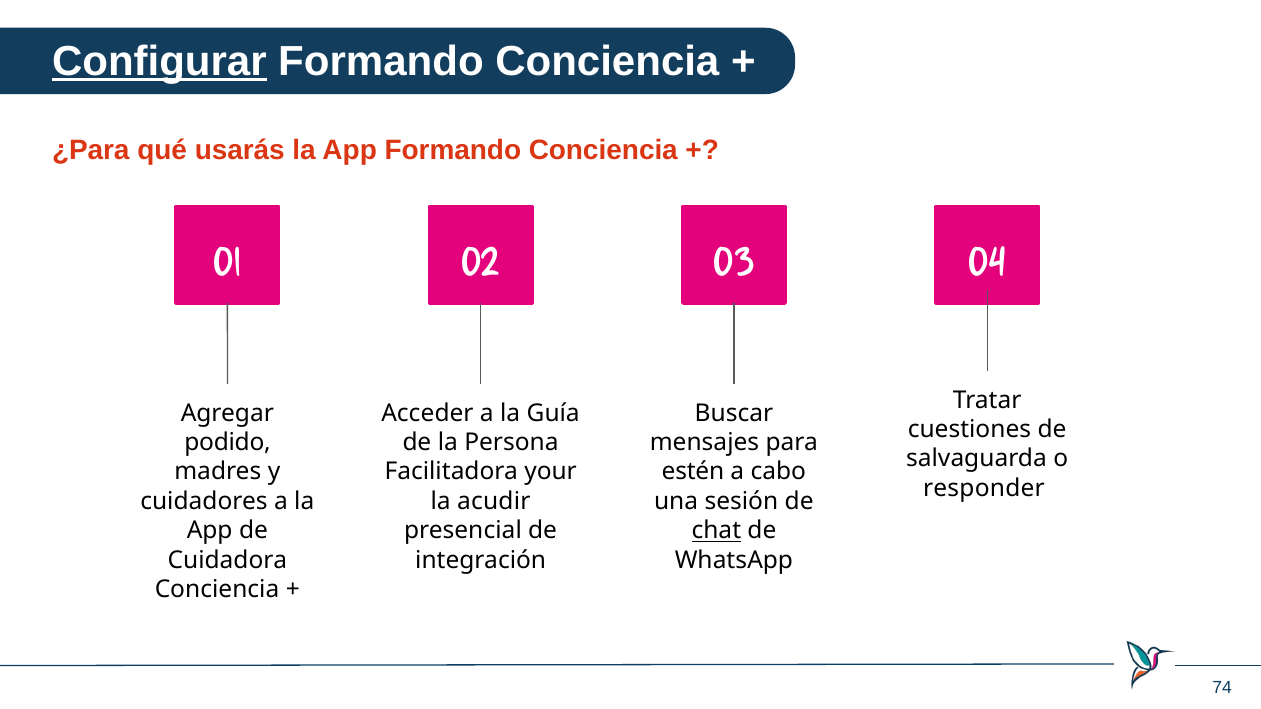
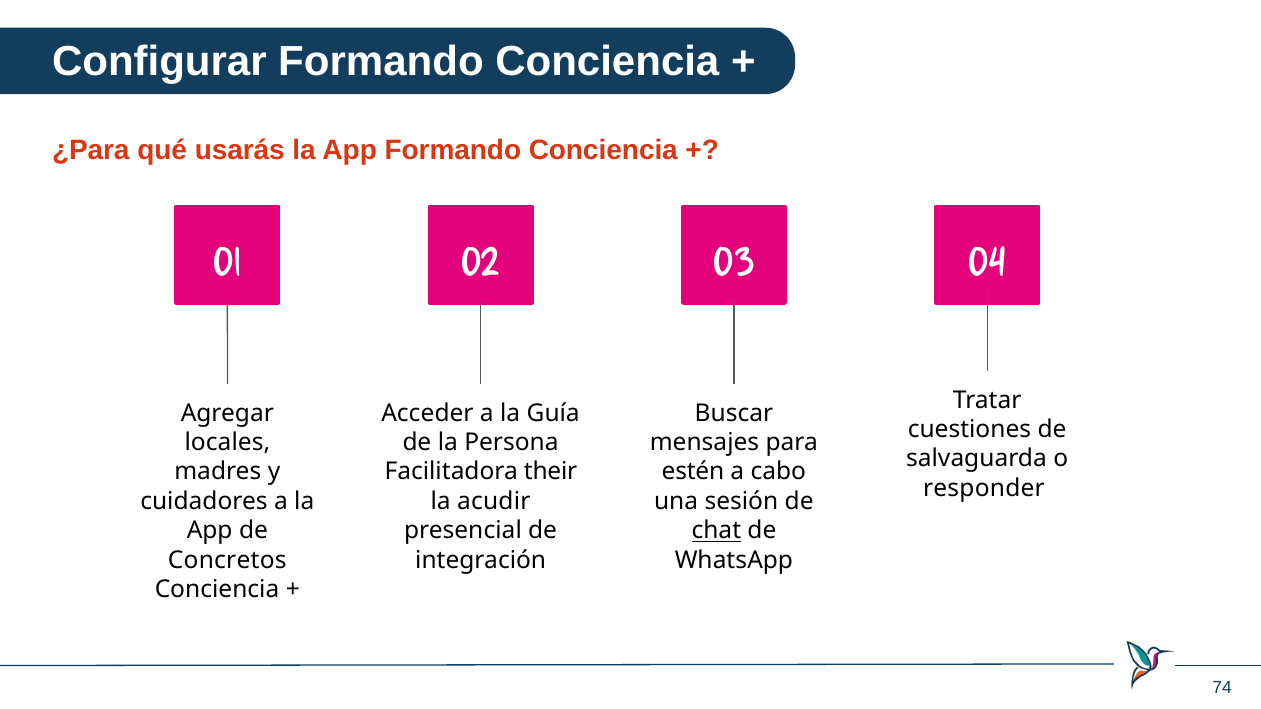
Configurar underline: present -> none
podido: podido -> locales
your: your -> their
Cuidadora: Cuidadora -> Concretos
